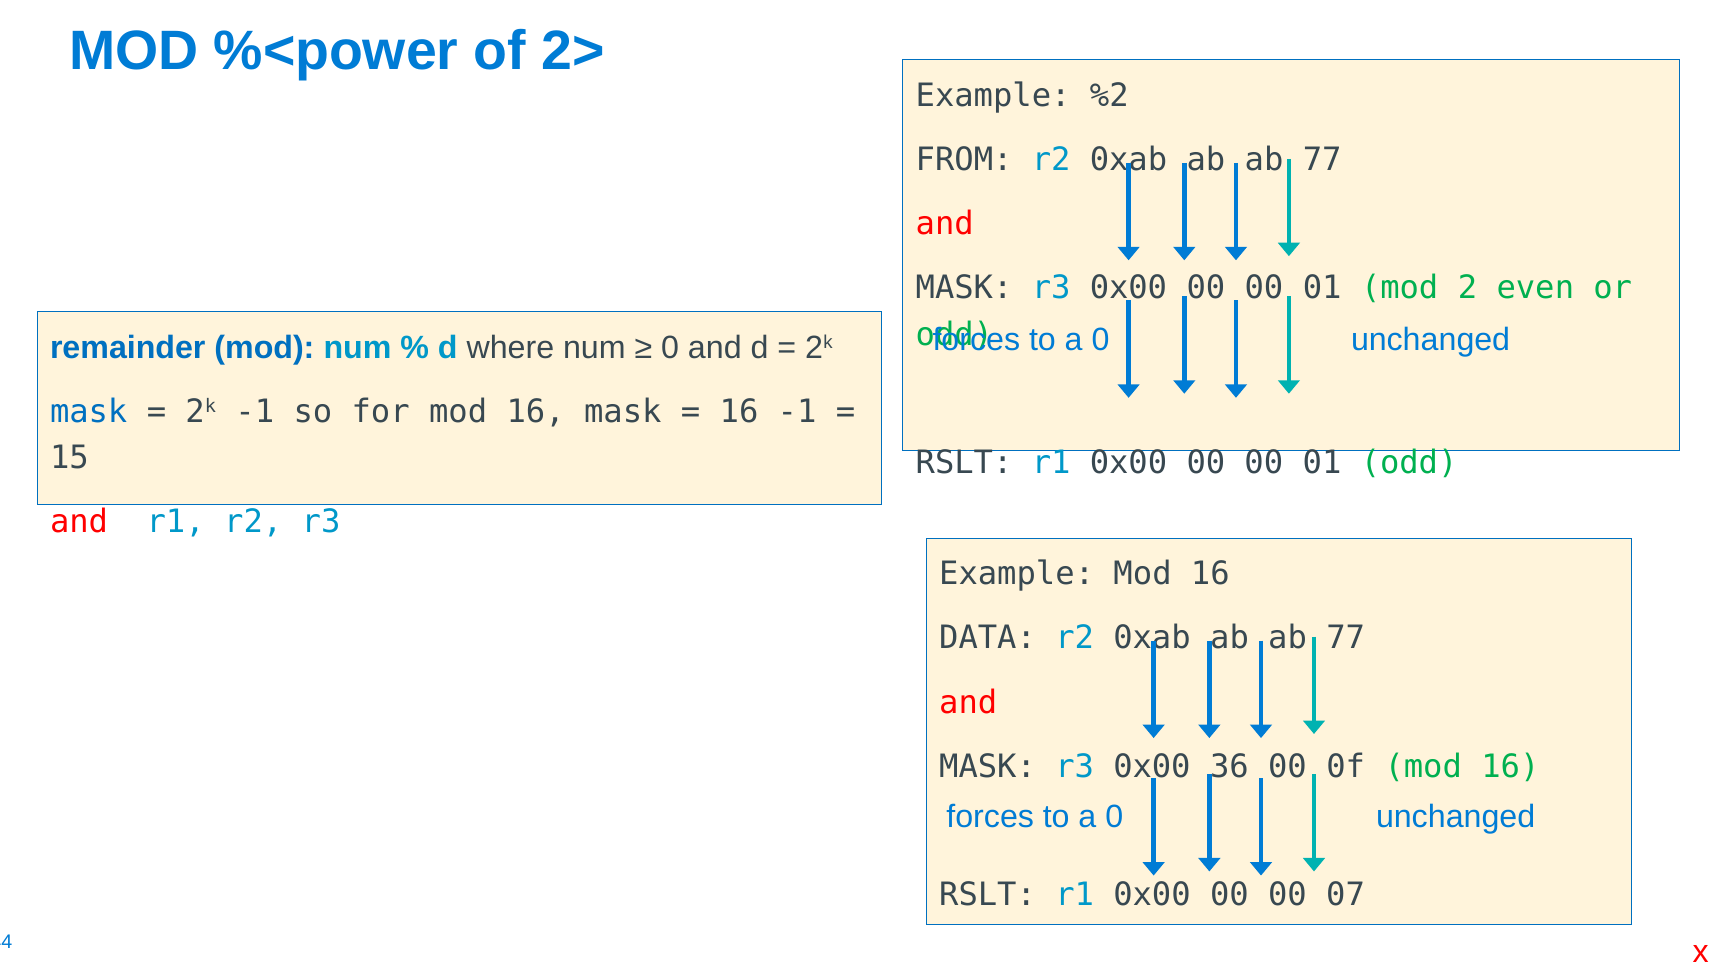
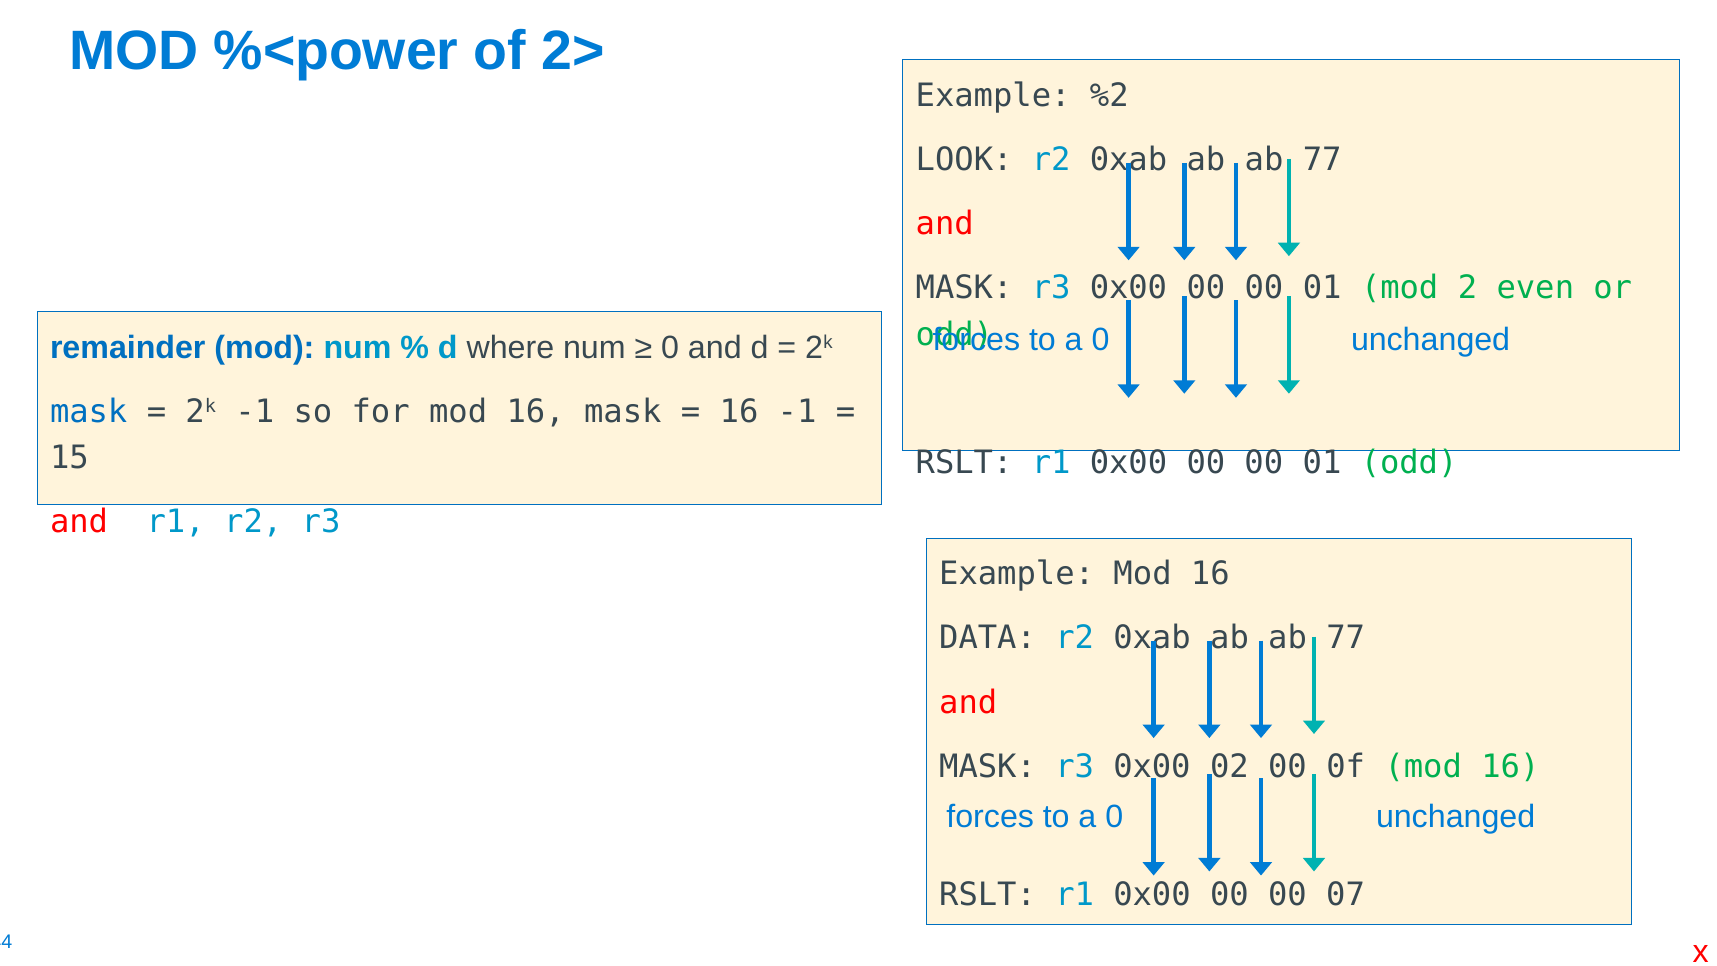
FROM: FROM -> LOOK
36: 36 -> 02
